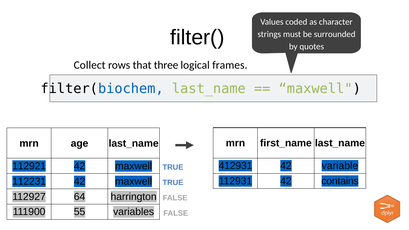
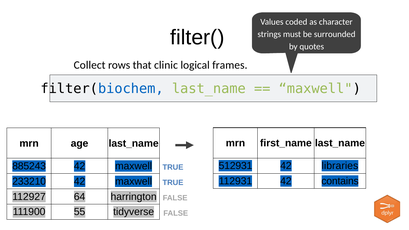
three: three -> clinic
412931: 412931 -> 512931
variable: variable -> libraries
112921: 112921 -> 885243
112231: 112231 -> 233210
variables: variables -> tidyverse
